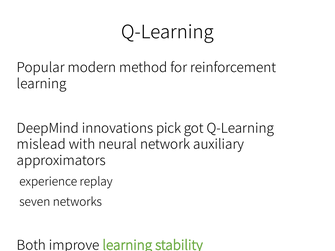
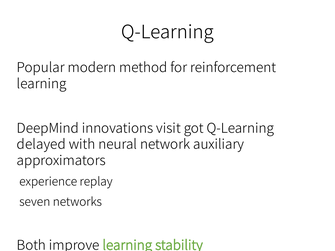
pick: pick -> visit
mislead: mislead -> delayed
